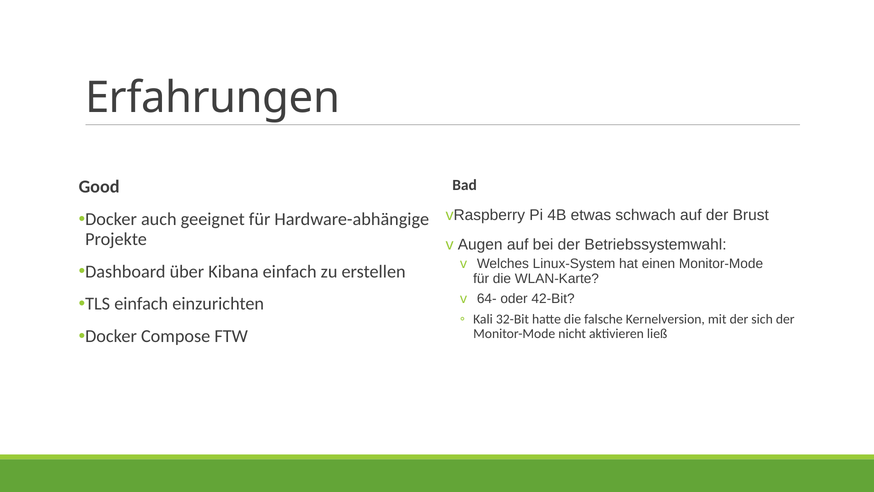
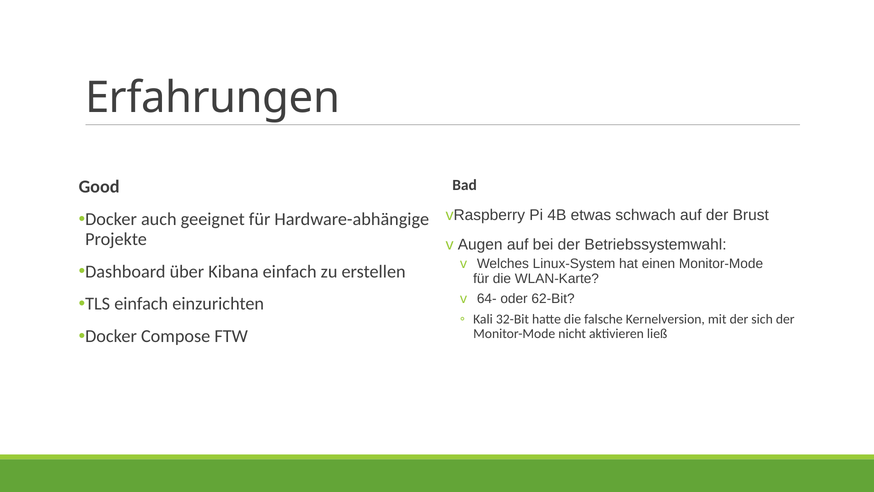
42-Bit: 42-Bit -> 62-Bit
